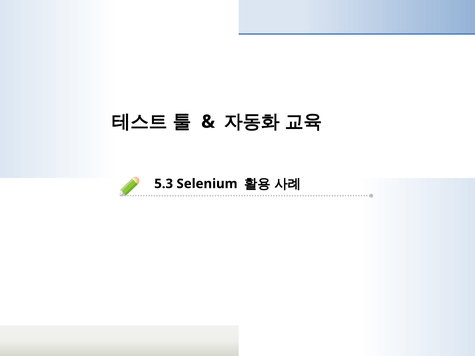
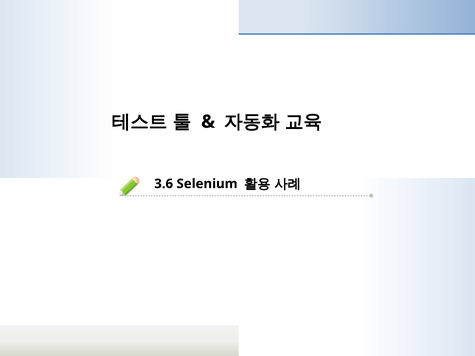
5.3: 5.3 -> 3.6
